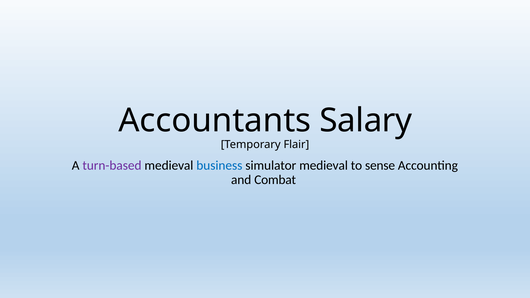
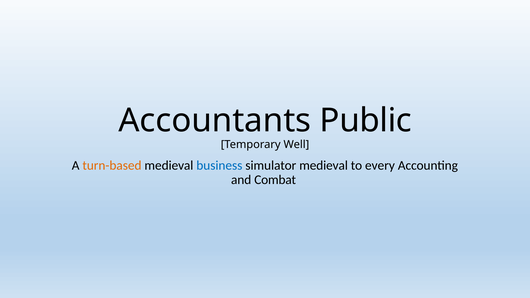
Salary: Salary -> Public
Flair: Flair -> Well
turn-based colour: purple -> orange
sense: sense -> every
